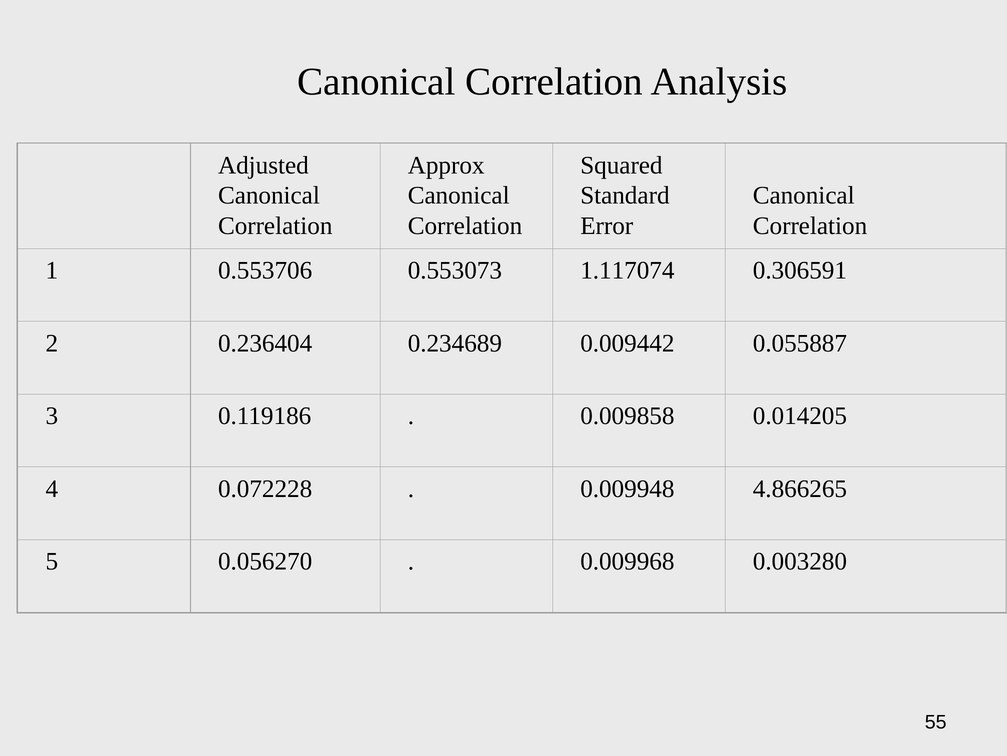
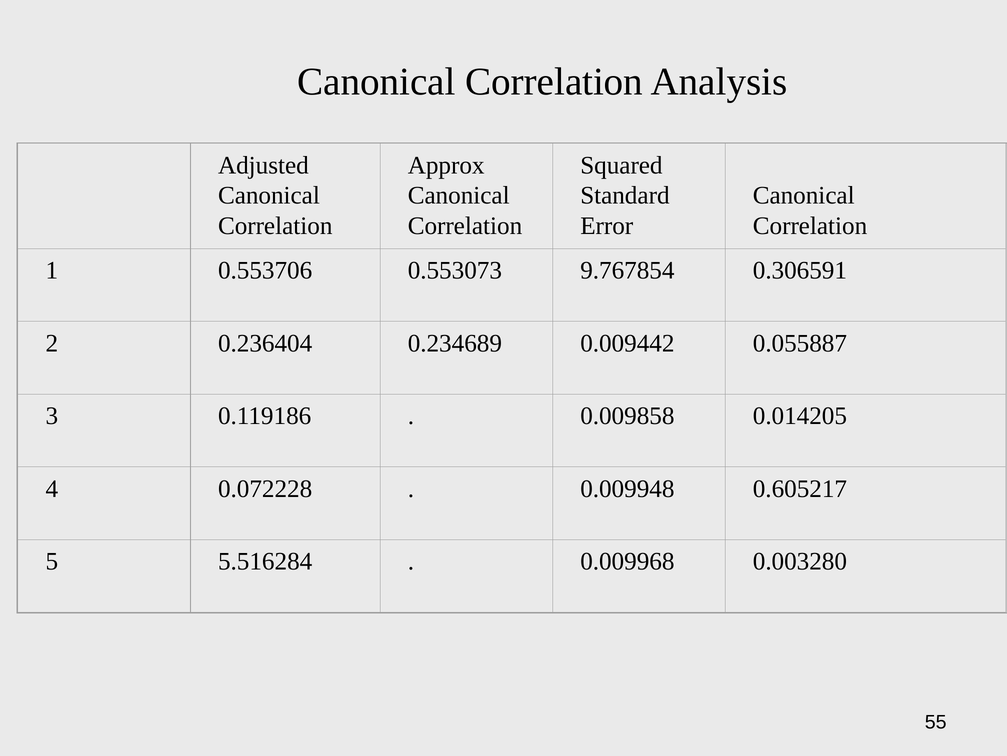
1.117074: 1.117074 -> 9.767854
4.866265: 4.866265 -> 0.605217
0.056270: 0.056270 -> 5.516284
